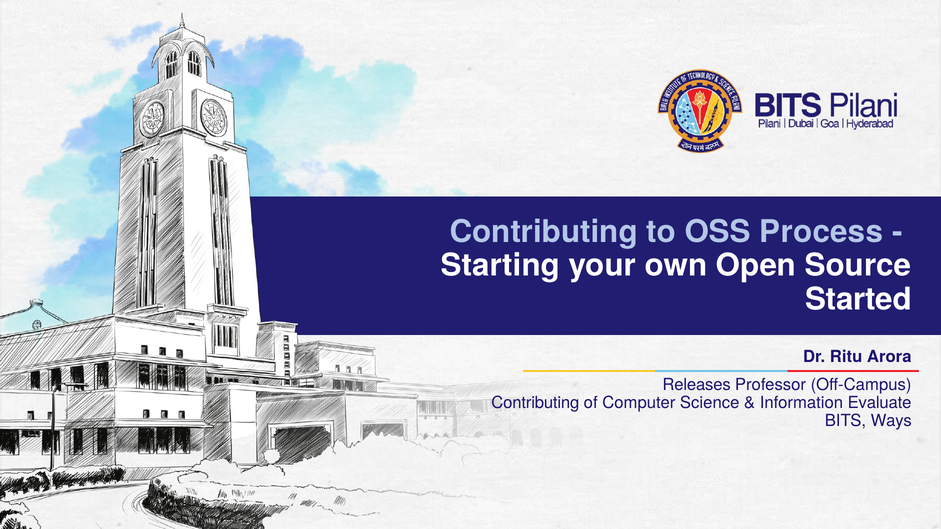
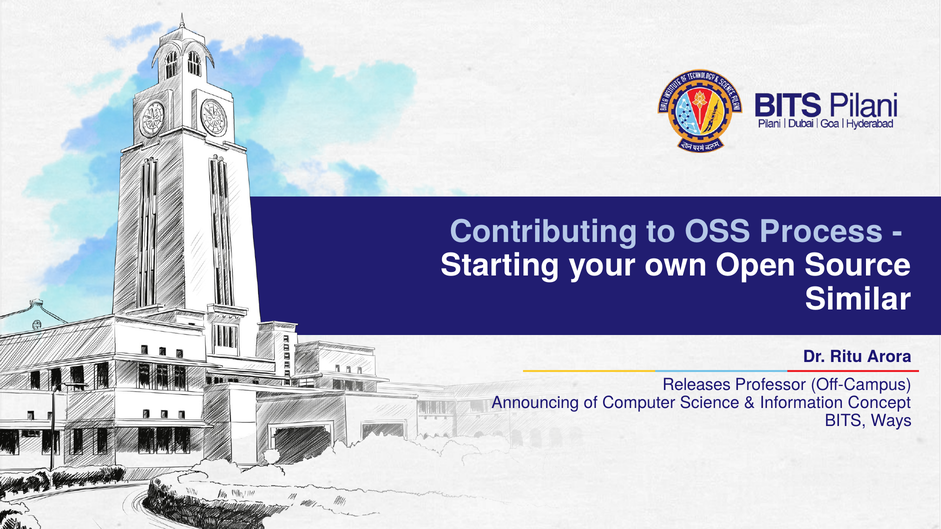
Started: Started -> Similar
Contributing at (535, 403): Contributing -> Announcing
Evaluate: Evaluate -> Concept
